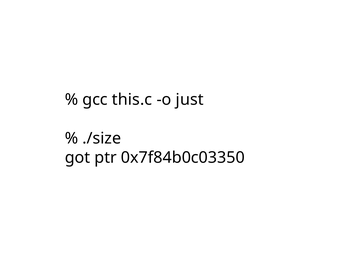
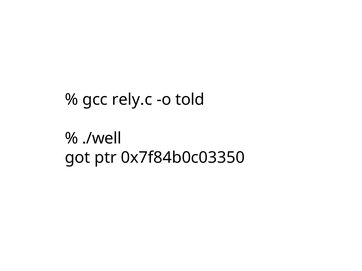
this.c: this.c -> rely.c
just: just -> told
./size: ./size -> ./well
